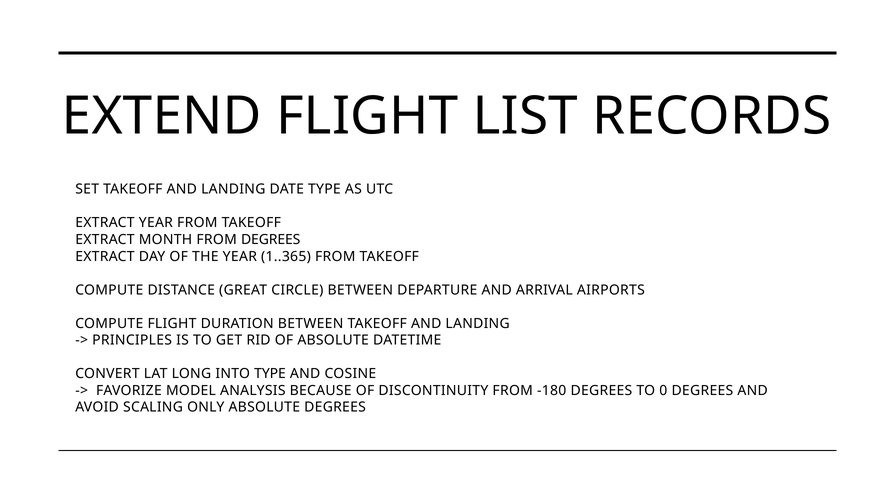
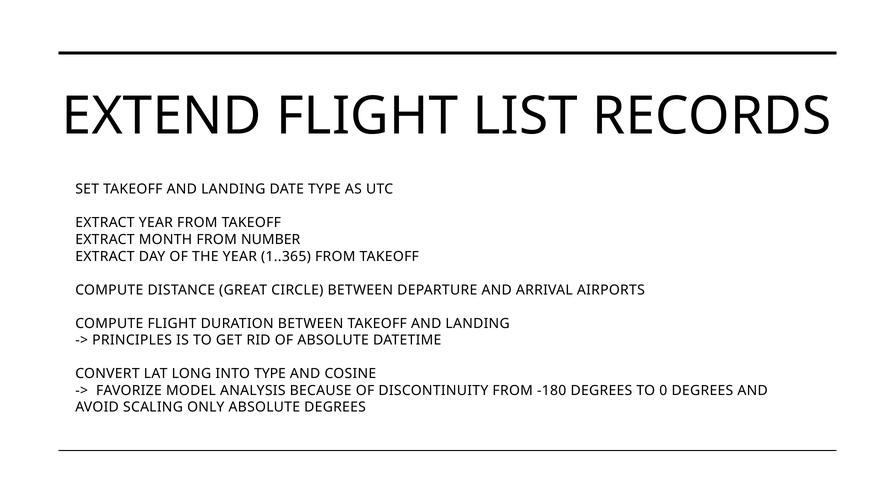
FROM DEGREES: DEGREES -> NUMBER
